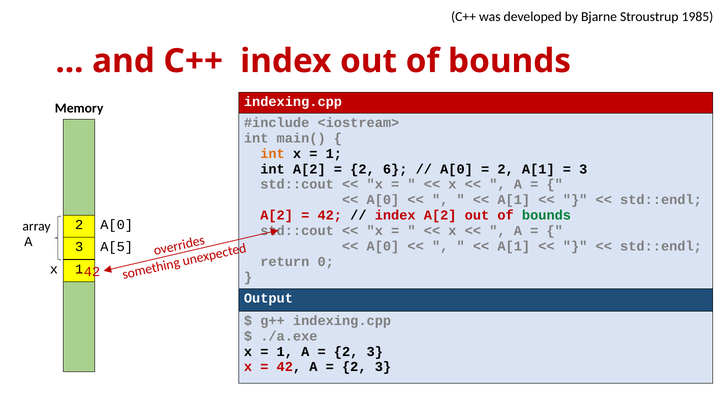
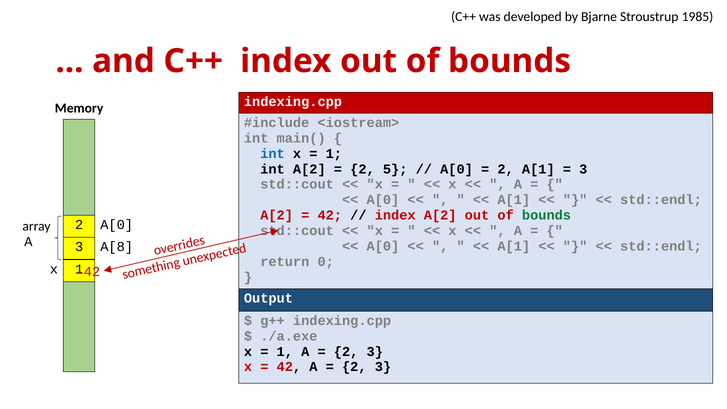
int at (273, 154) colour: orange -> blue
6: 6 -> 5
A[5: A[5 -> A[8
